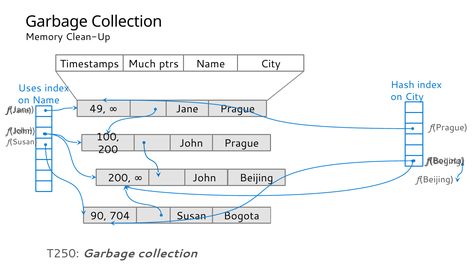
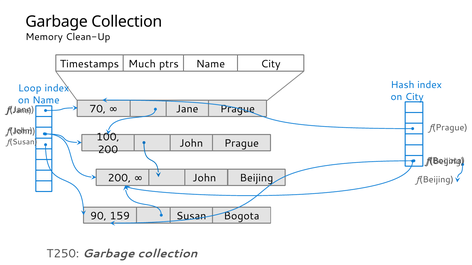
Uses: Uses -> Loop
49: 49 -> 70
704: 704 -> 159
